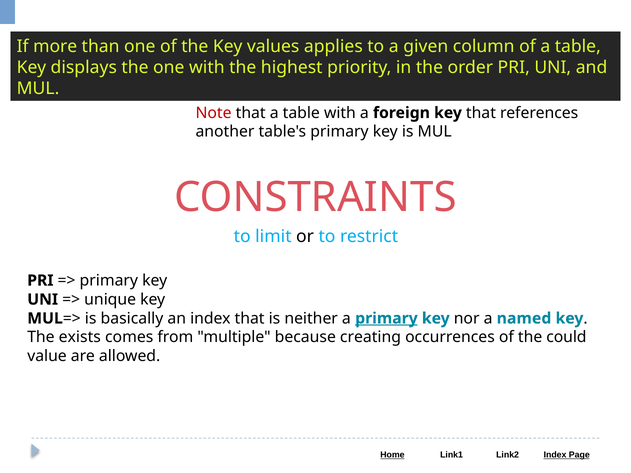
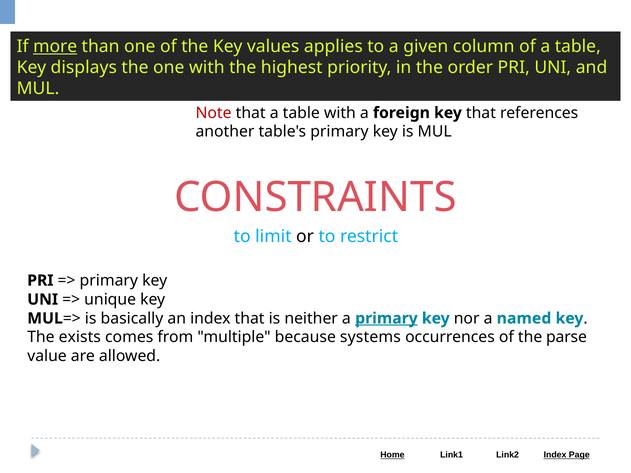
more underline: none -> present
creating: creating -> systems
could: could -> parse
